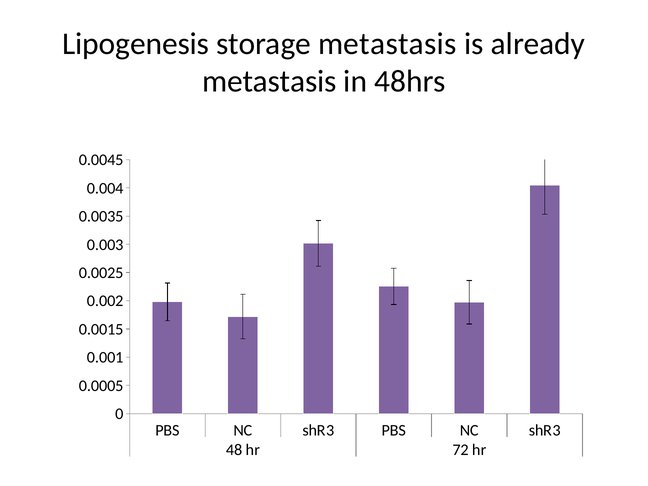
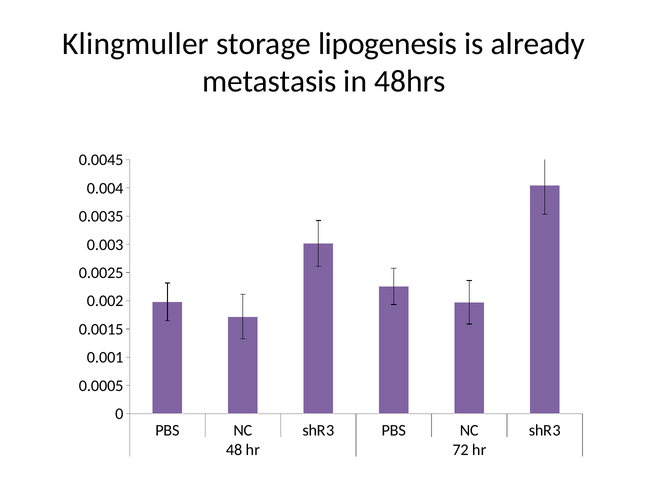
Lipogenesis: Lipogenesis -> Klingmuller
storage metastasis: metastasis -> lipogenesis
